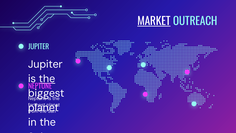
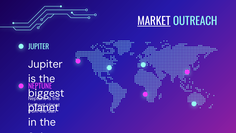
the at (47, 79) underline: present -> none
